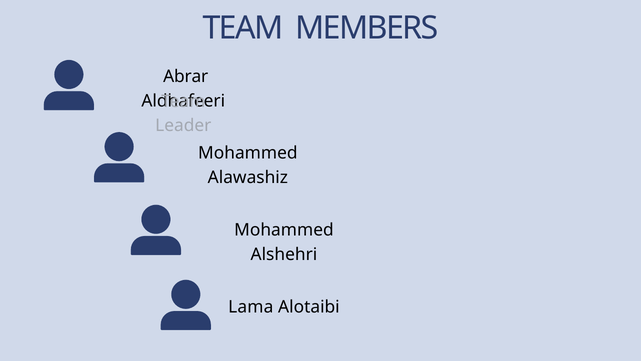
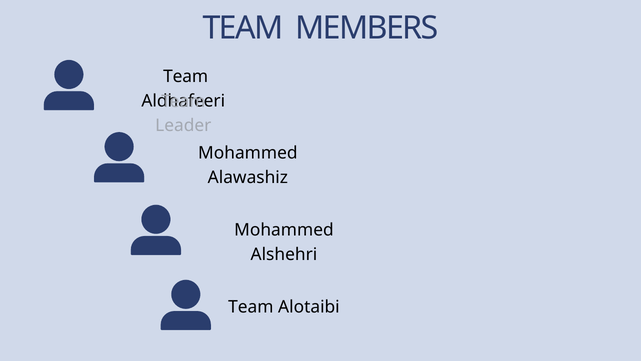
Abrar at (186, 76): Abrar -> Team
Lama at (251, 306): Lama -> Team
